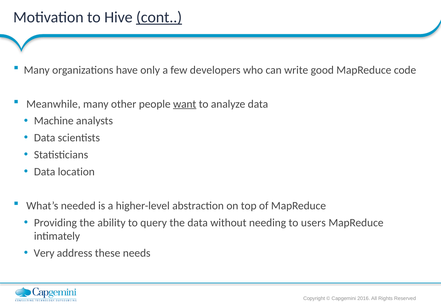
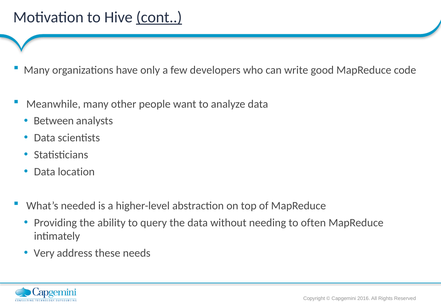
want underline: present -> none
Machine: Machine -> Between
users: users -> often
